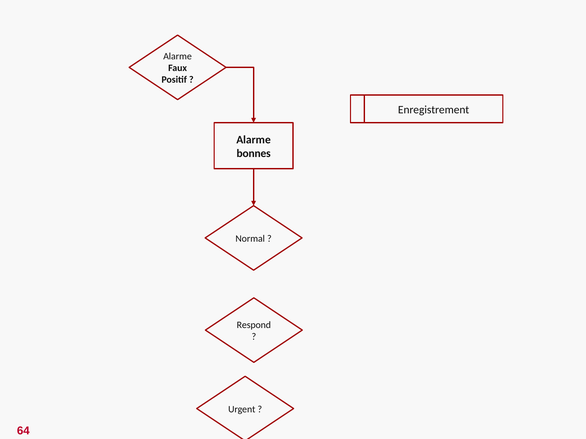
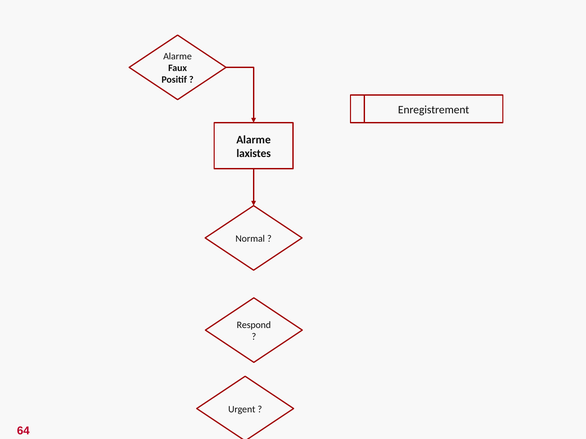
bonnes: bonnes -> laxistes
